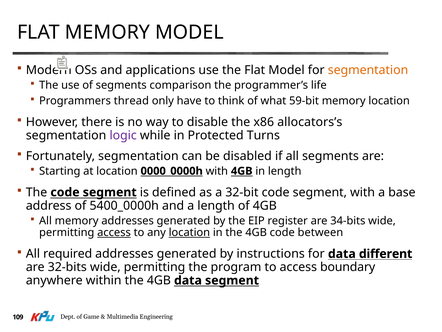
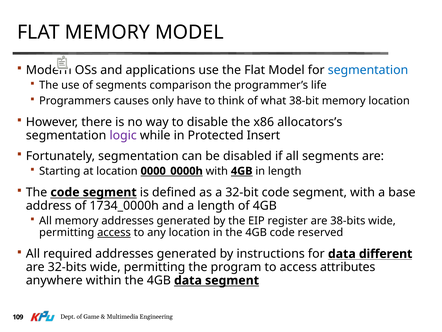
segmentation at (368, 70) colour: orange -> blue
thread: thread -> causes
59-bit: 59-bit -> 38-bit
Turns: Turns -> Insert
5400_0000h: 5400_0000h -> 1734_0000h
34-bits: 34-bits -> 38-bits
location at (189, 232) underline: present -> none
between: between -> reserved
boundary: boundary -> attributes
